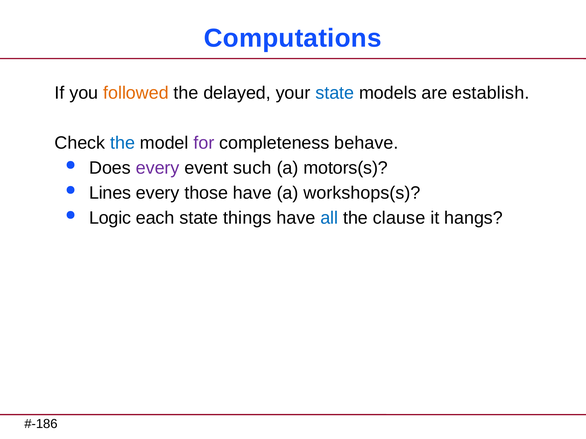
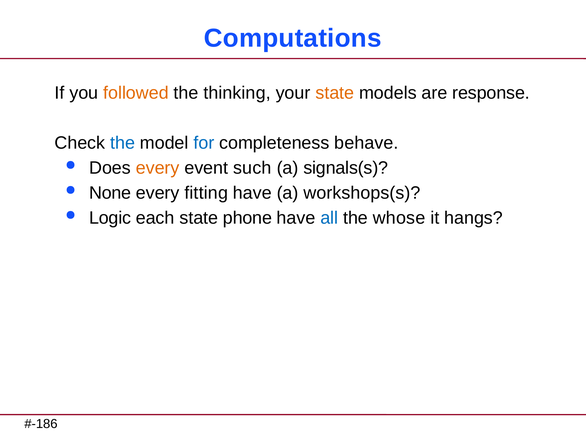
delayed: delayed -> thinking
state at (335, 93) colour: blue -> orange
establish: establish -> response
for colour: purple -> blue
every at (158, 168) colour: purple -> orange
motors(s: motors(s -> signals(s
Lines: Lines -> None
those: those -> fitting
things: things -> phone
clause: clause -> whose
